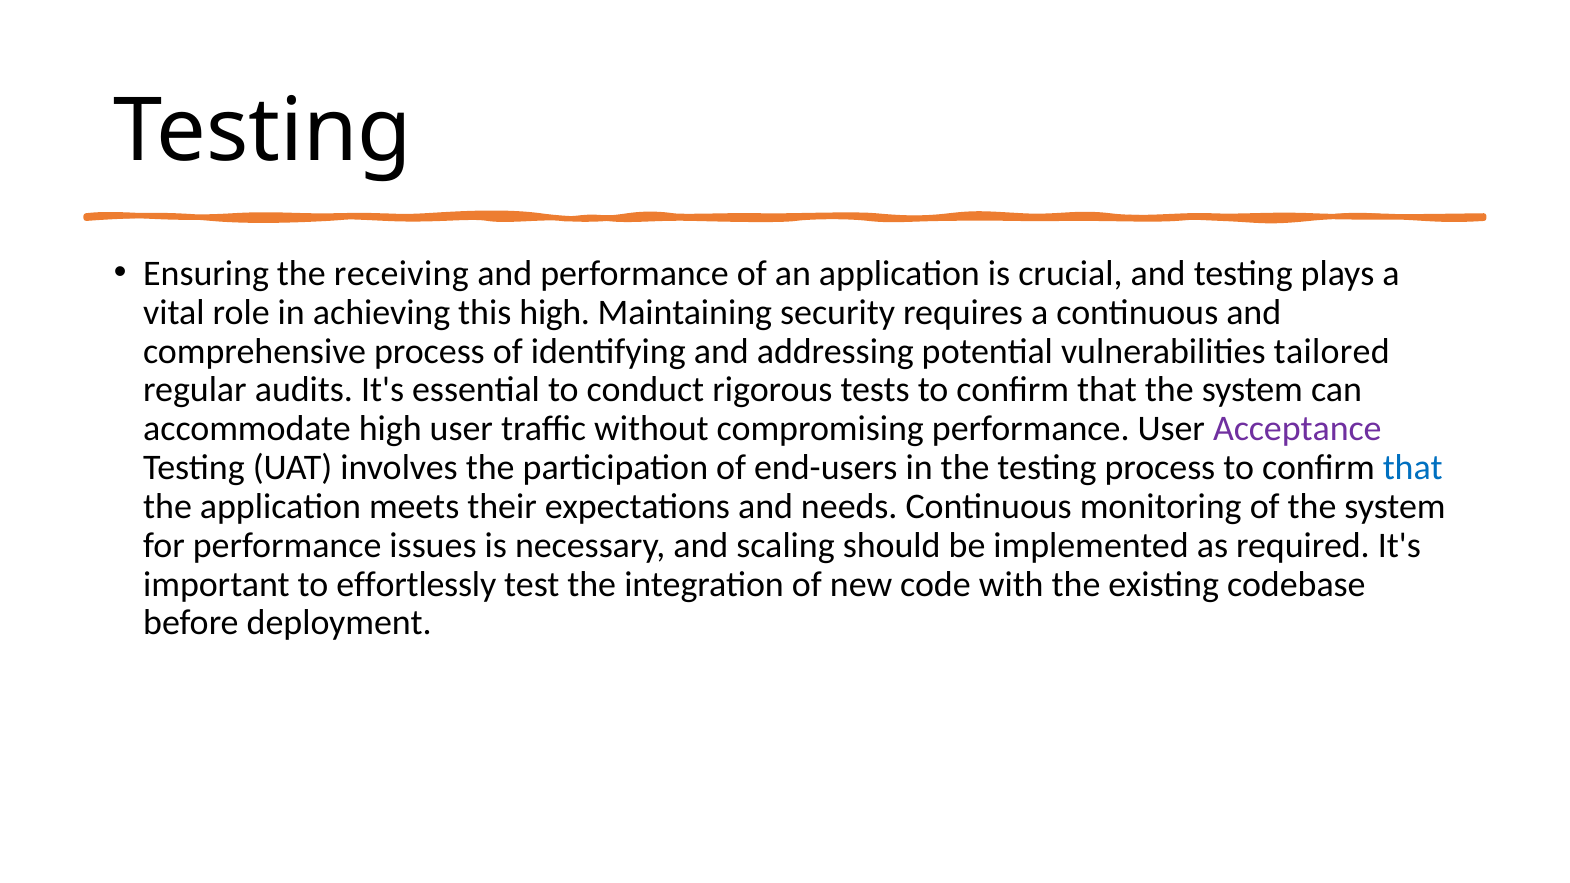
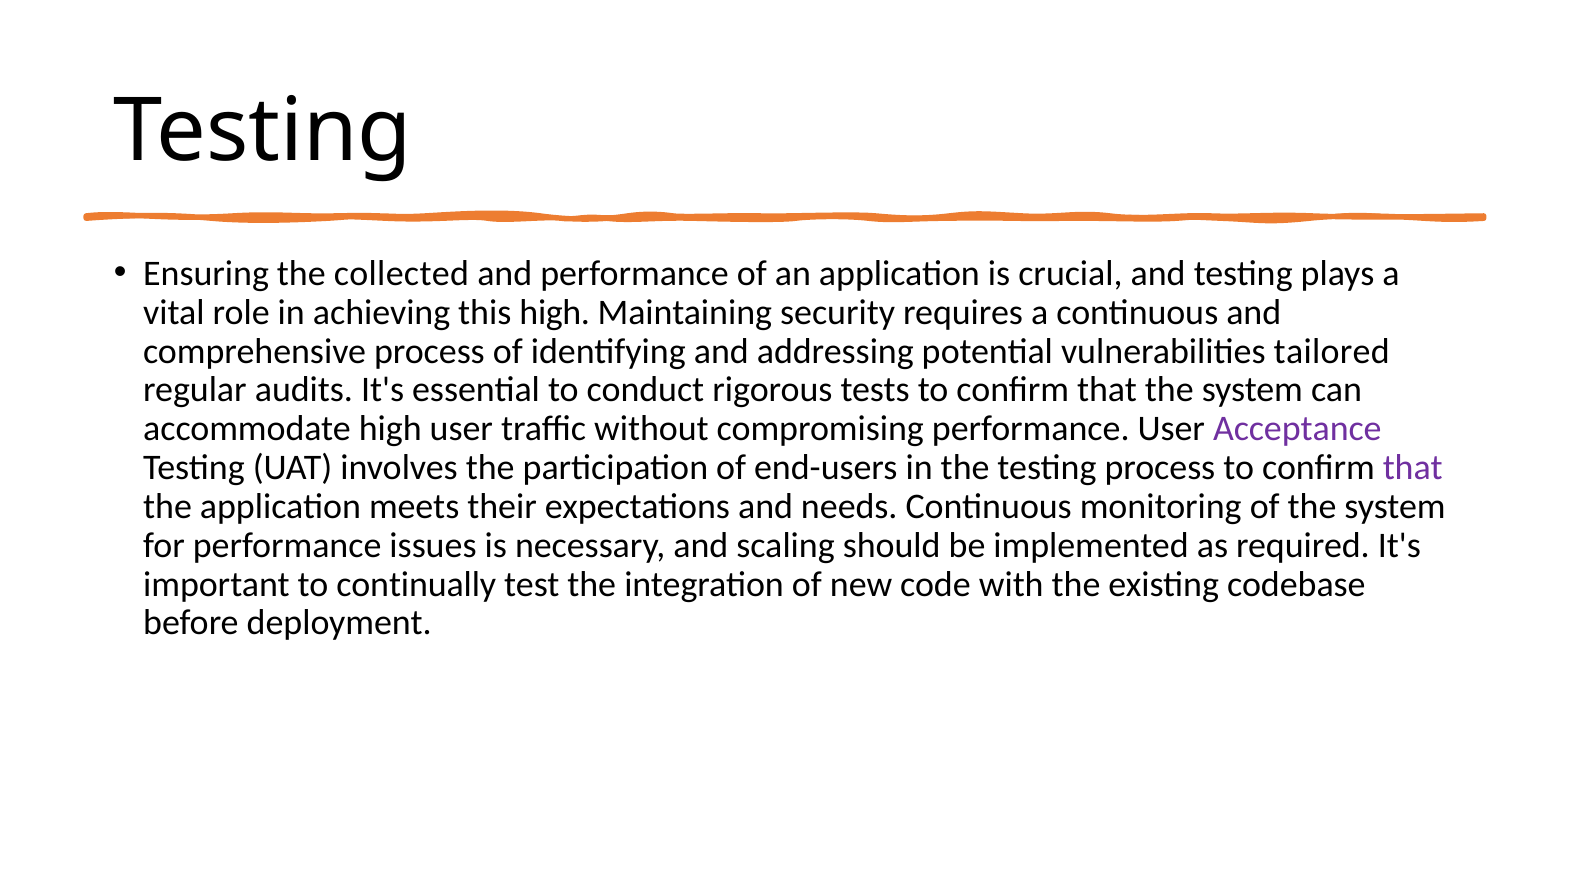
receiving: receiving -> collected
that at (1413, 468) colour: blue -> purple
effortlessly: effortlessly -> continually
